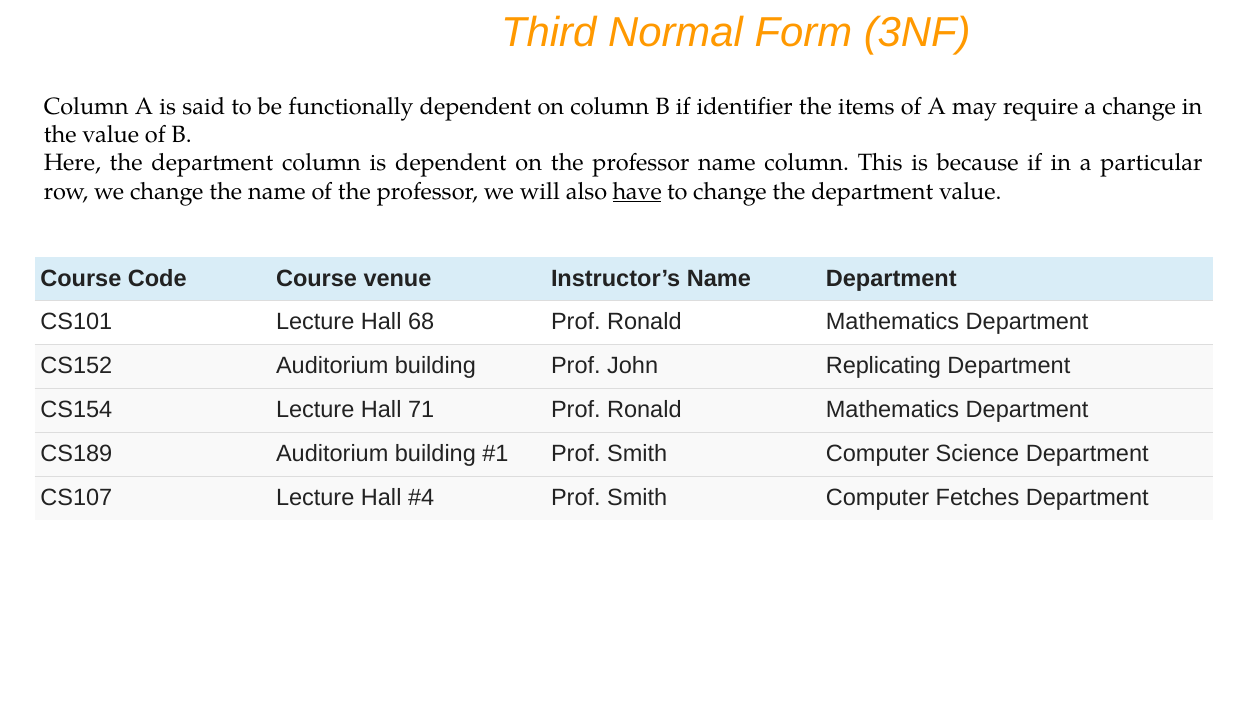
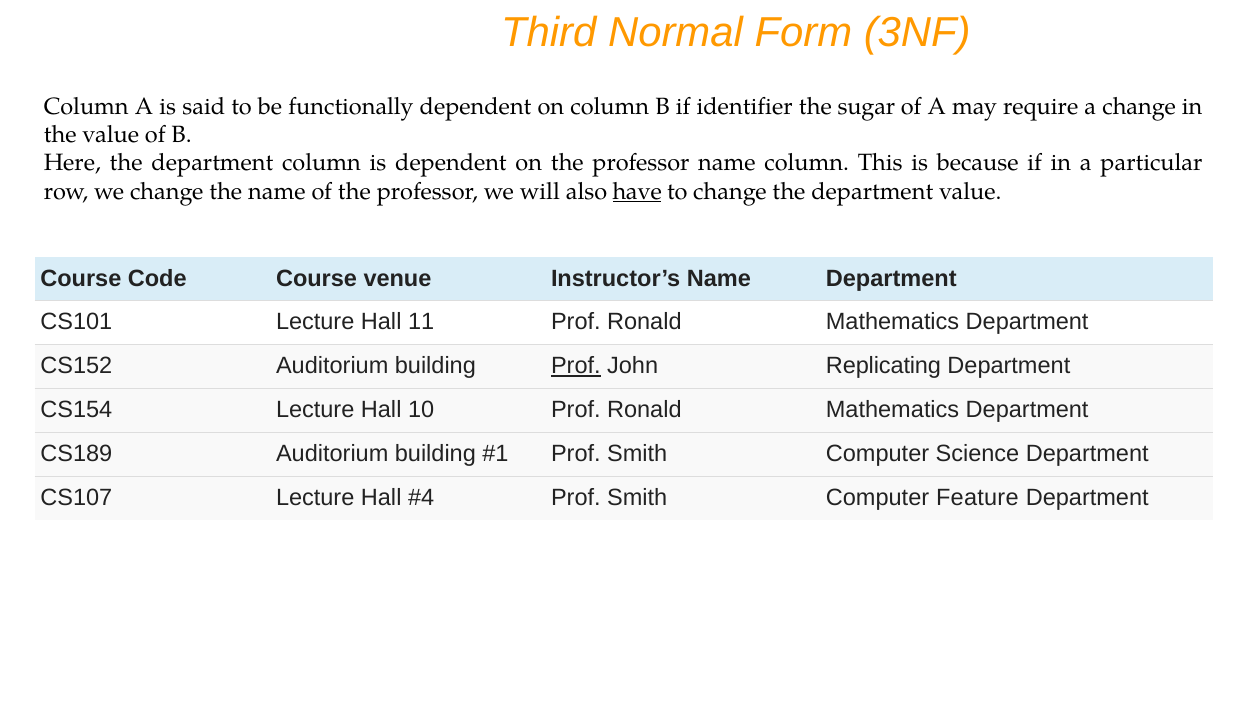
items: items -> sugar
68: 68 -> 11
Prof at (576, 366) underline: none -> present
71: 71 -> 10
Fetches: Fetches -> Feature
